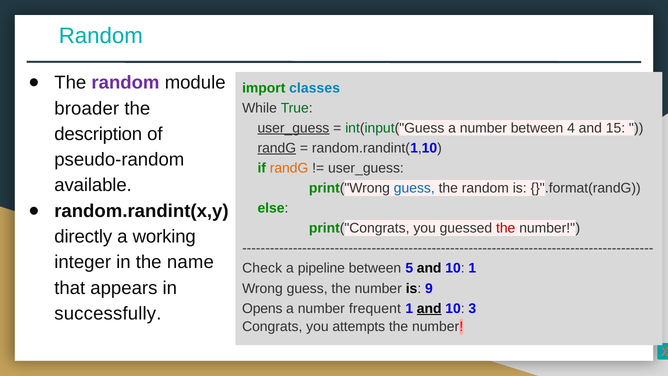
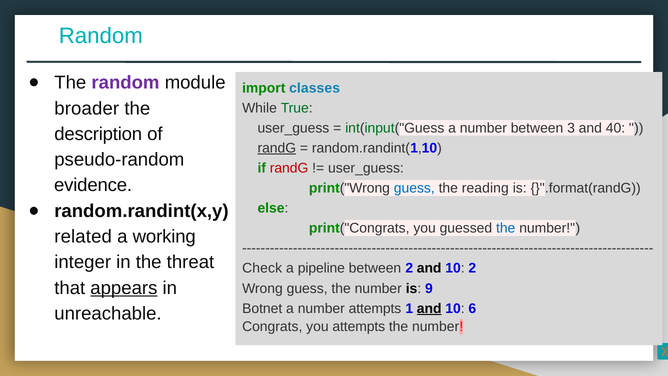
user_guess at (293, 128) underline: present -> none
4: 4 -> 3
15: 15 -> 40
randG at (289, 168) colour: orange -> red
available: available -> evidence
random at (485, 188): random -> reading
the at (506, 228) colour: red -> blue
directly: directly -> related
name: name -> threat
between 5: 5 -> 2
10 1: 1 -> 2
appears underline: none -> present
Opens: Opens -> Botnet
number frequent: frequent -> attempts
3: 3 -> 6
successfully: successfully -> unreachable
